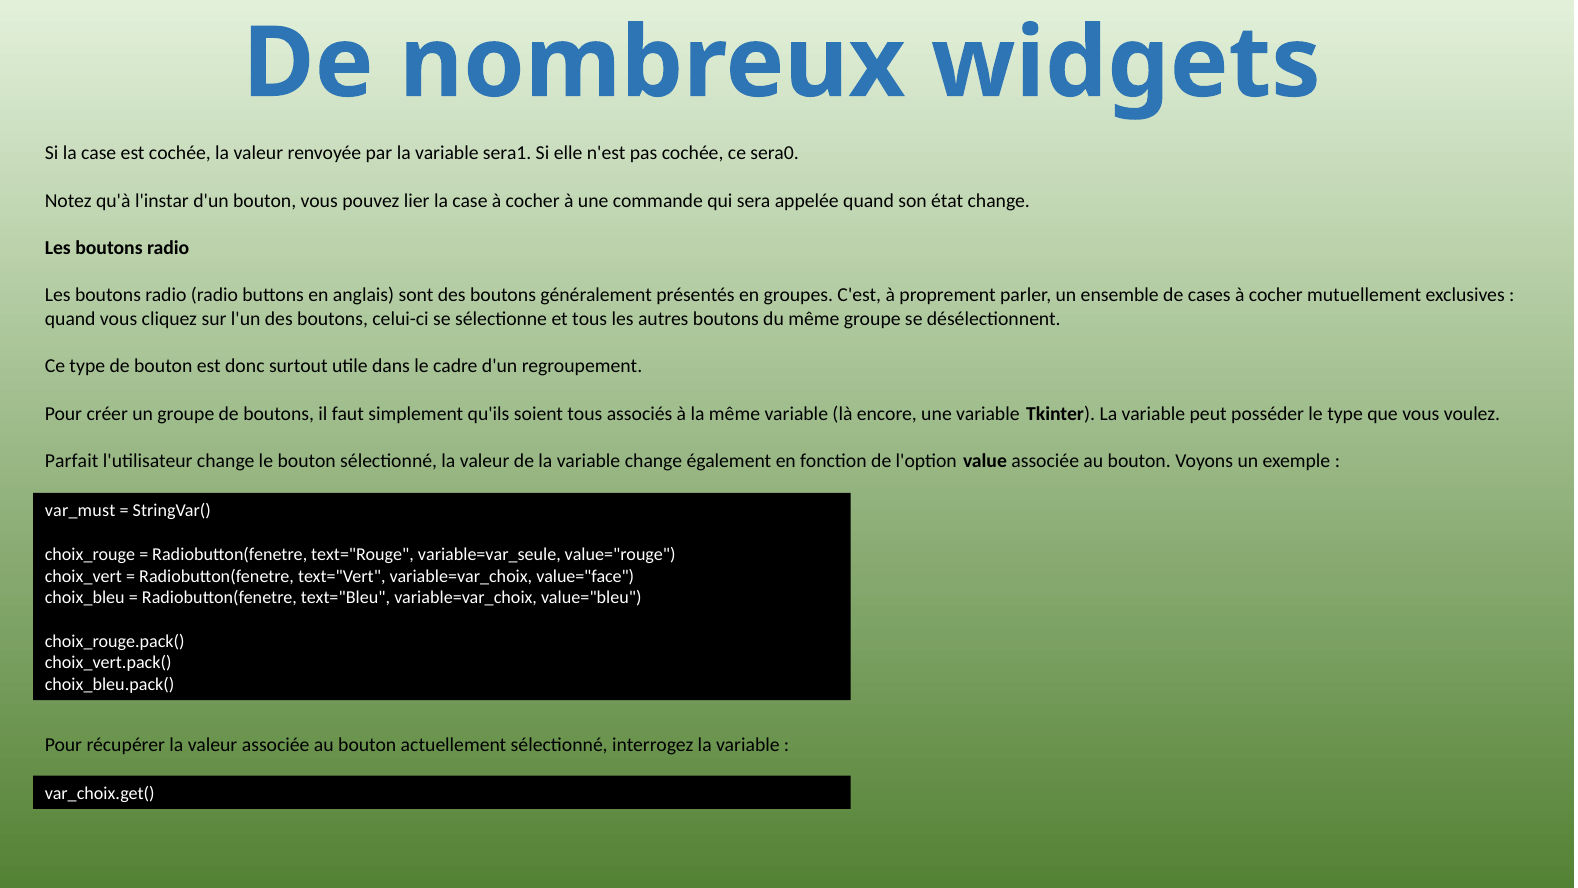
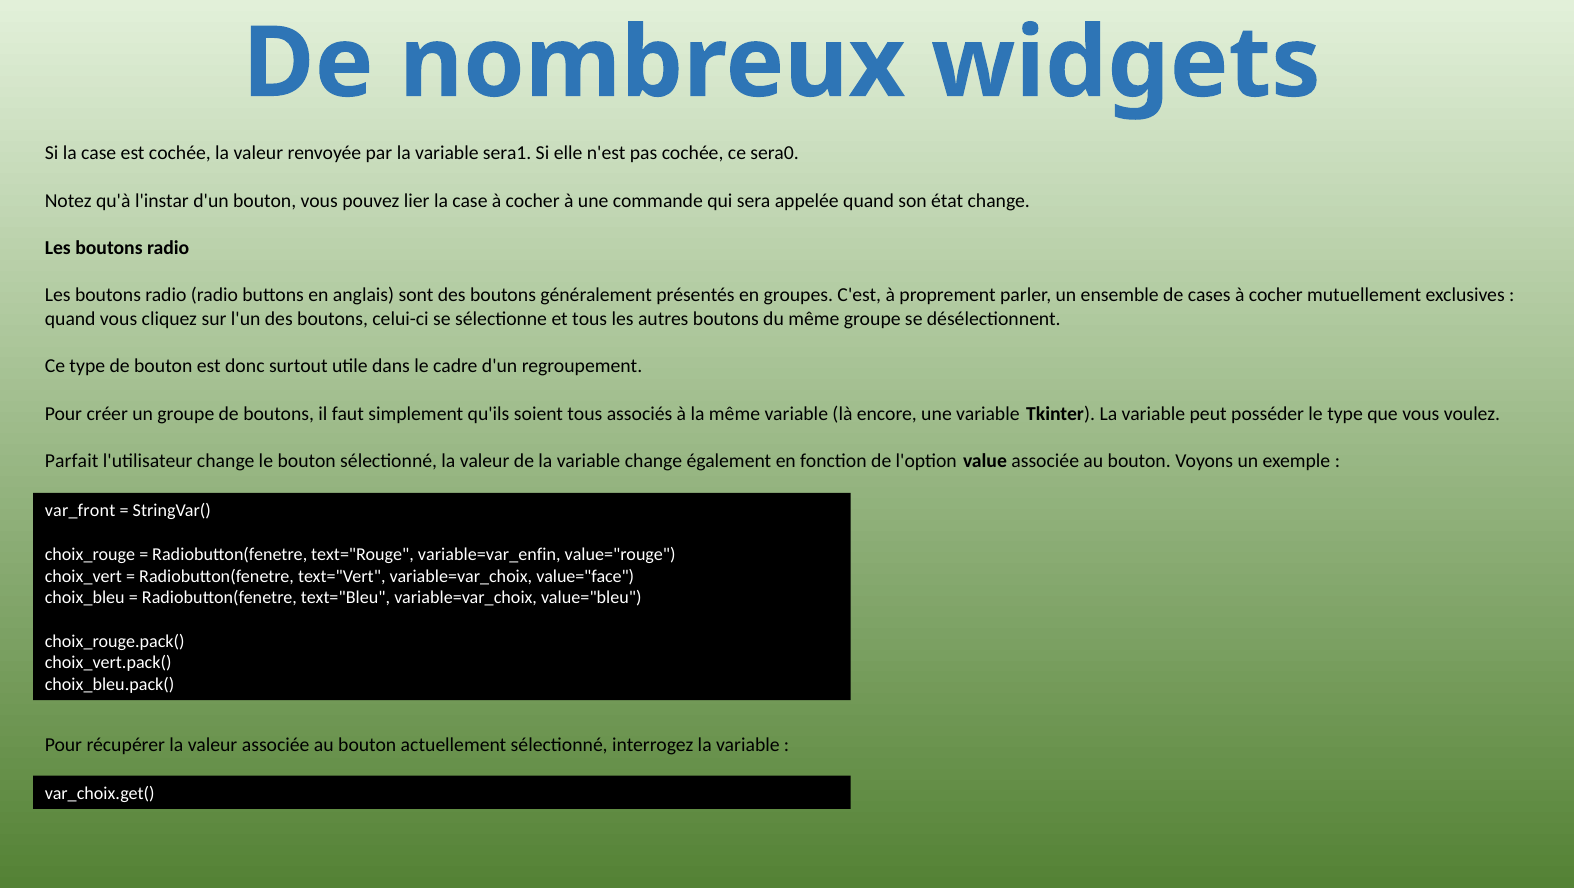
var_must: var_must -> var_front
variable=var_seule: variable=var_seule -> variable=var_enfin
